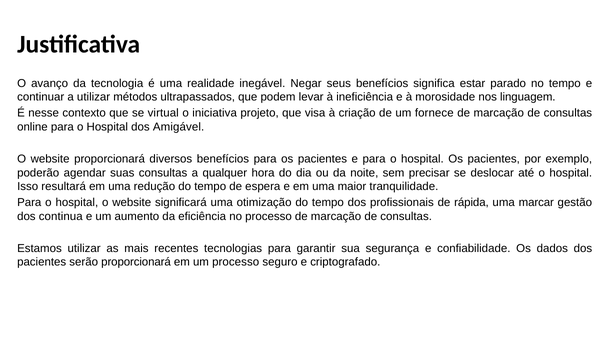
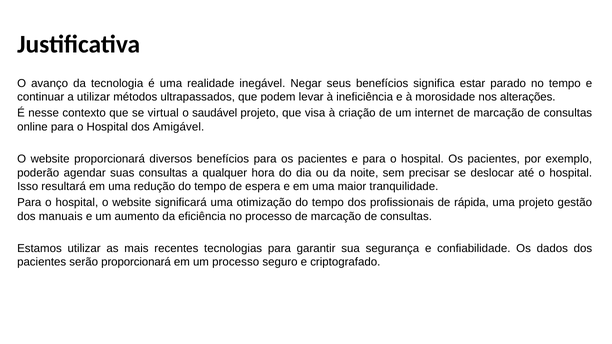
linguagem: linguagem -> alterações
iniciativa: iniciativa -> saudável
fornece: fornece -> internet
uma marcar: marcar -> projeto
continua: continua -> manuais
